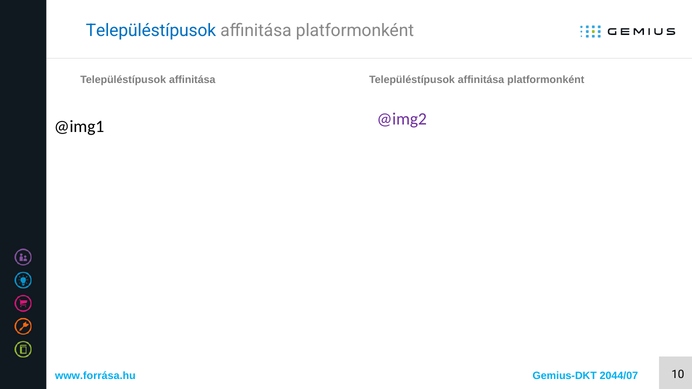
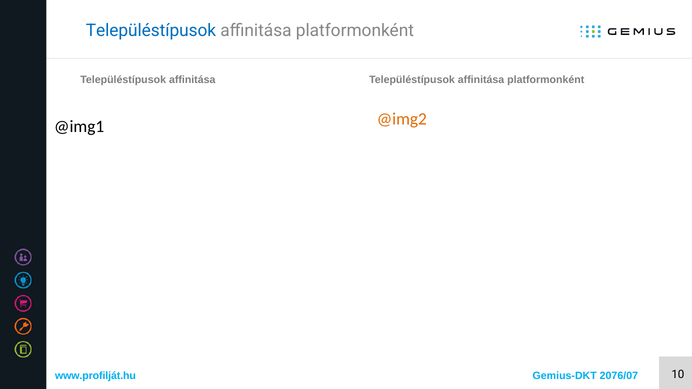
@img2 colour: purple -> orange
www.forrása.hu: www.forrása.hu -> www.profilját.hu
2044/07: 2044/07 -> 2076/07
